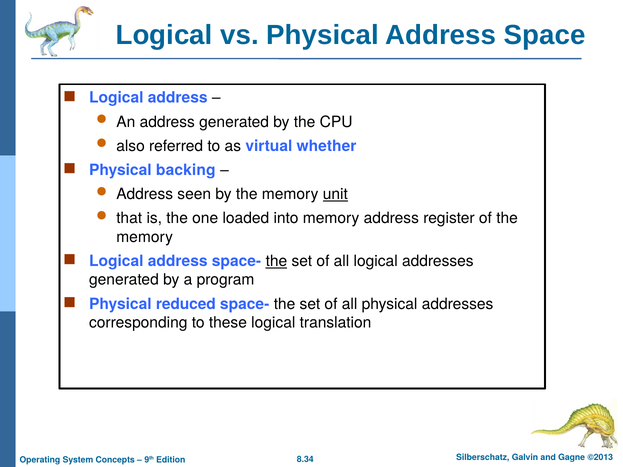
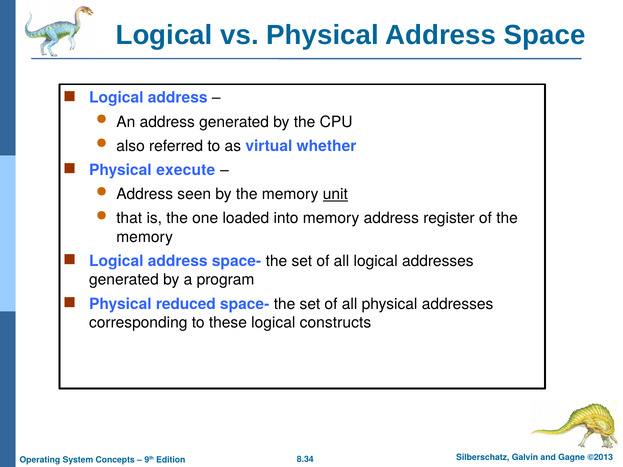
backing: backing -> execute
the at (276, 261) underline: present -> none
translation: translation -> constructs
